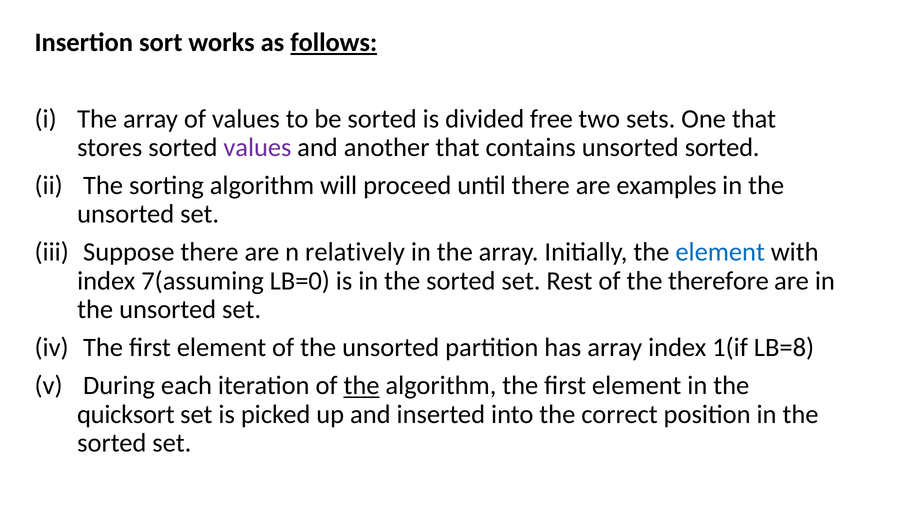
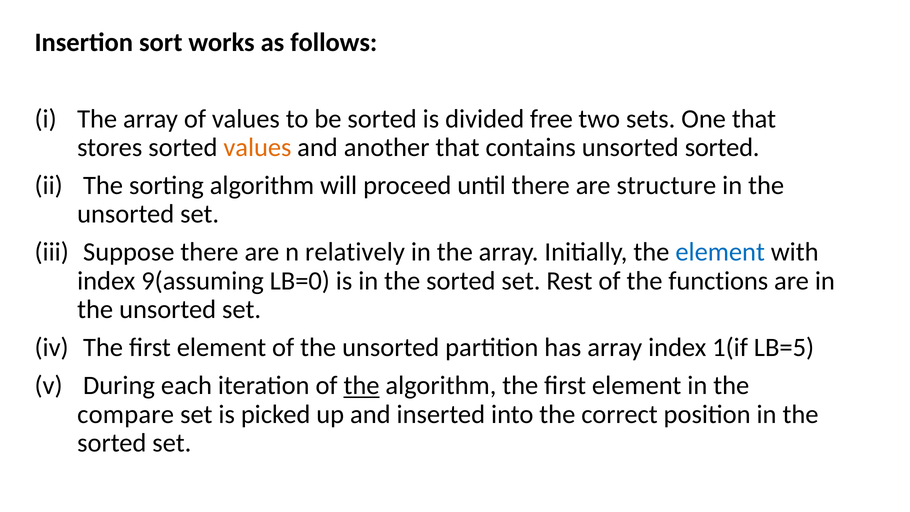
follows underline: present -> none
values at (257, 147) colour: purple -> orange
examples: examples -> structure
7(assuming: 7(assuming -> 9(assuming
therefore: therefore -> functions
LB=8: LB=8 -> LB=5
quicksort: quicksort -> compare
